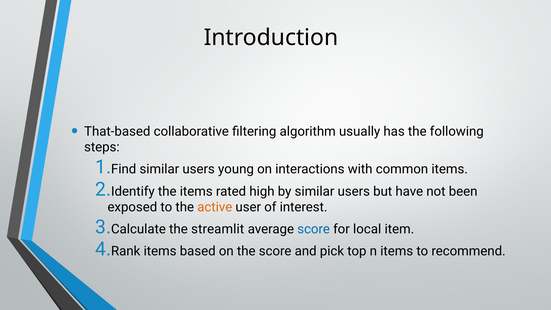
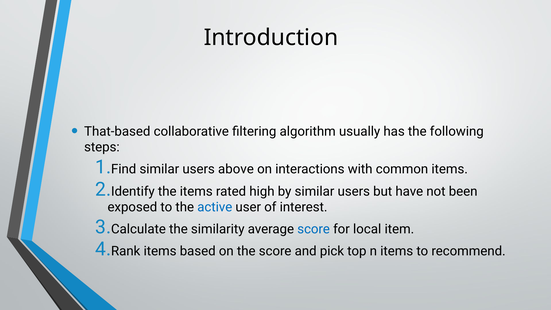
young: young -> above
active colour: orange -> blue
streamlit: streamlit -> similarity
